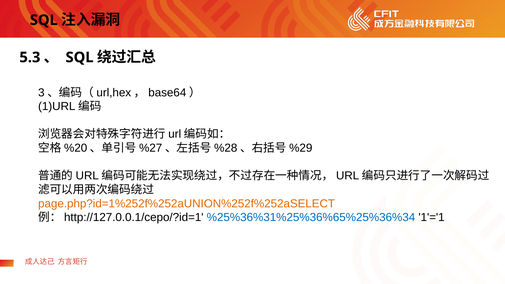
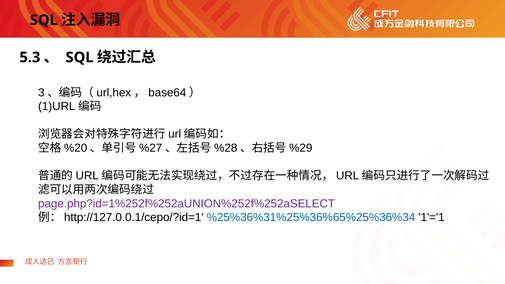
page.php?id=1%252f%252aUNION%252f%252aSELECT colour: orange -> purple
